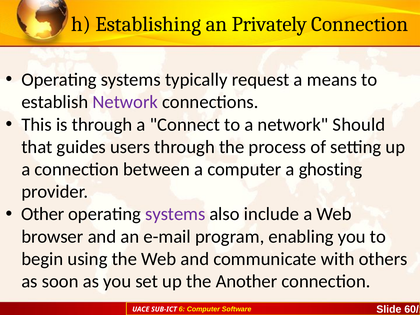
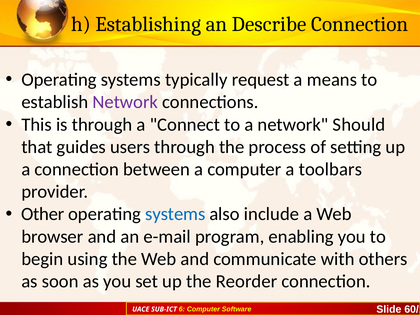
Privately: Privately -> Describe
ghosting: ghosting -> toolbars
systems at (175, 214) colour: purple -> blue
Another: Another -> Reorder
